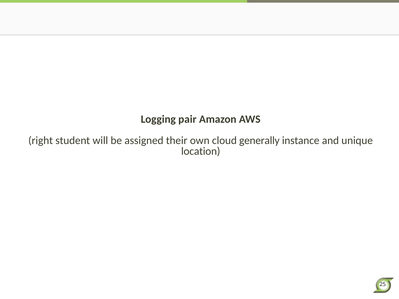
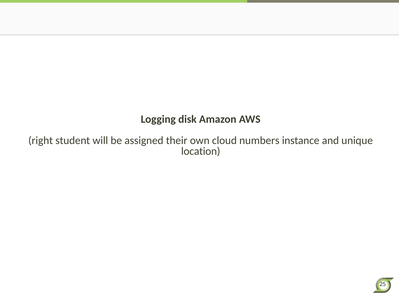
pair: pair -> disk
generally: generally -> numbers
